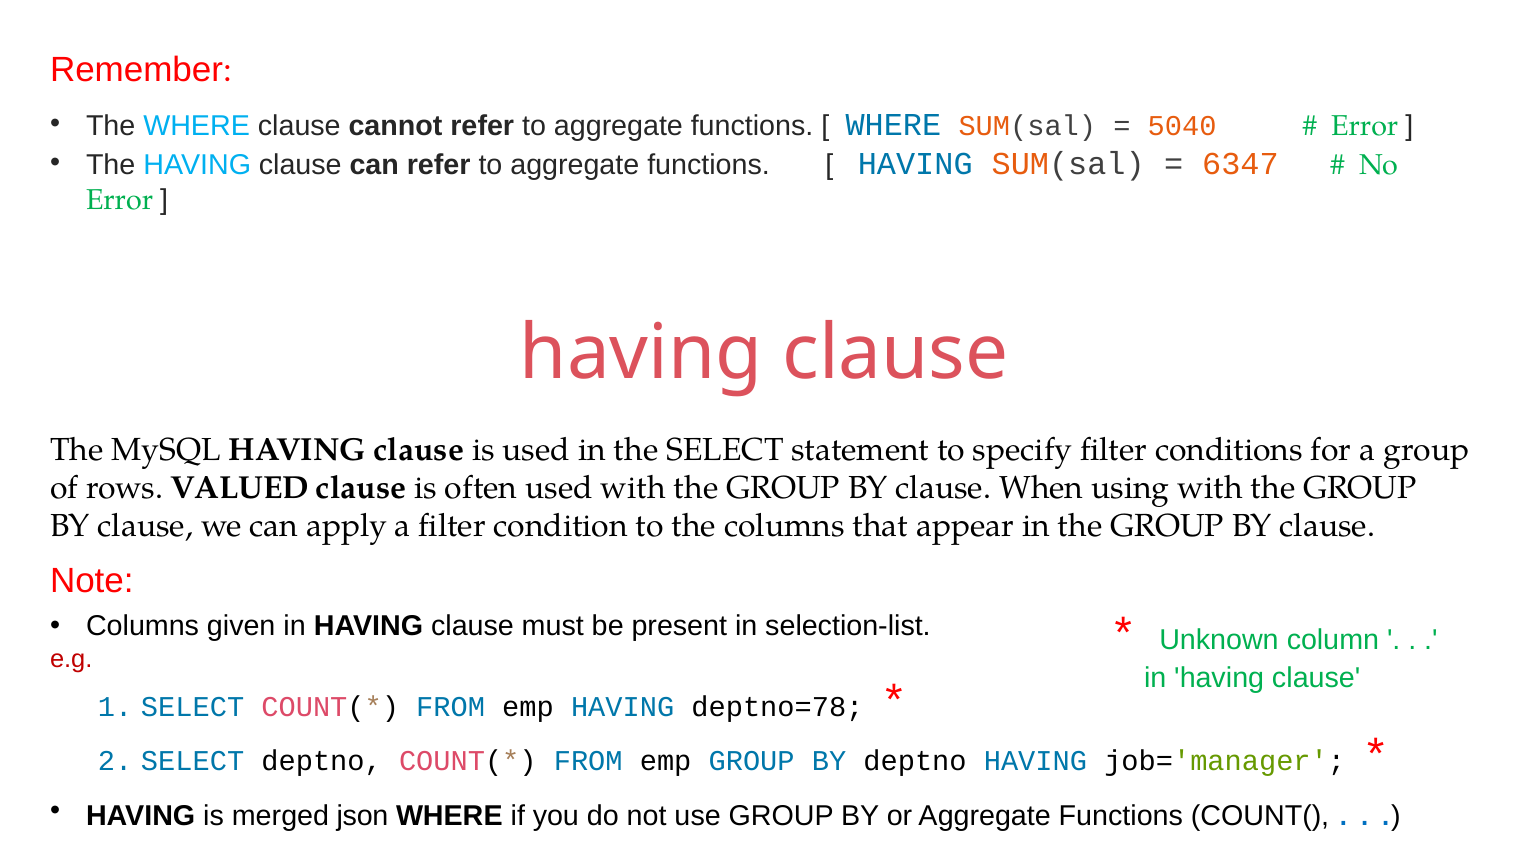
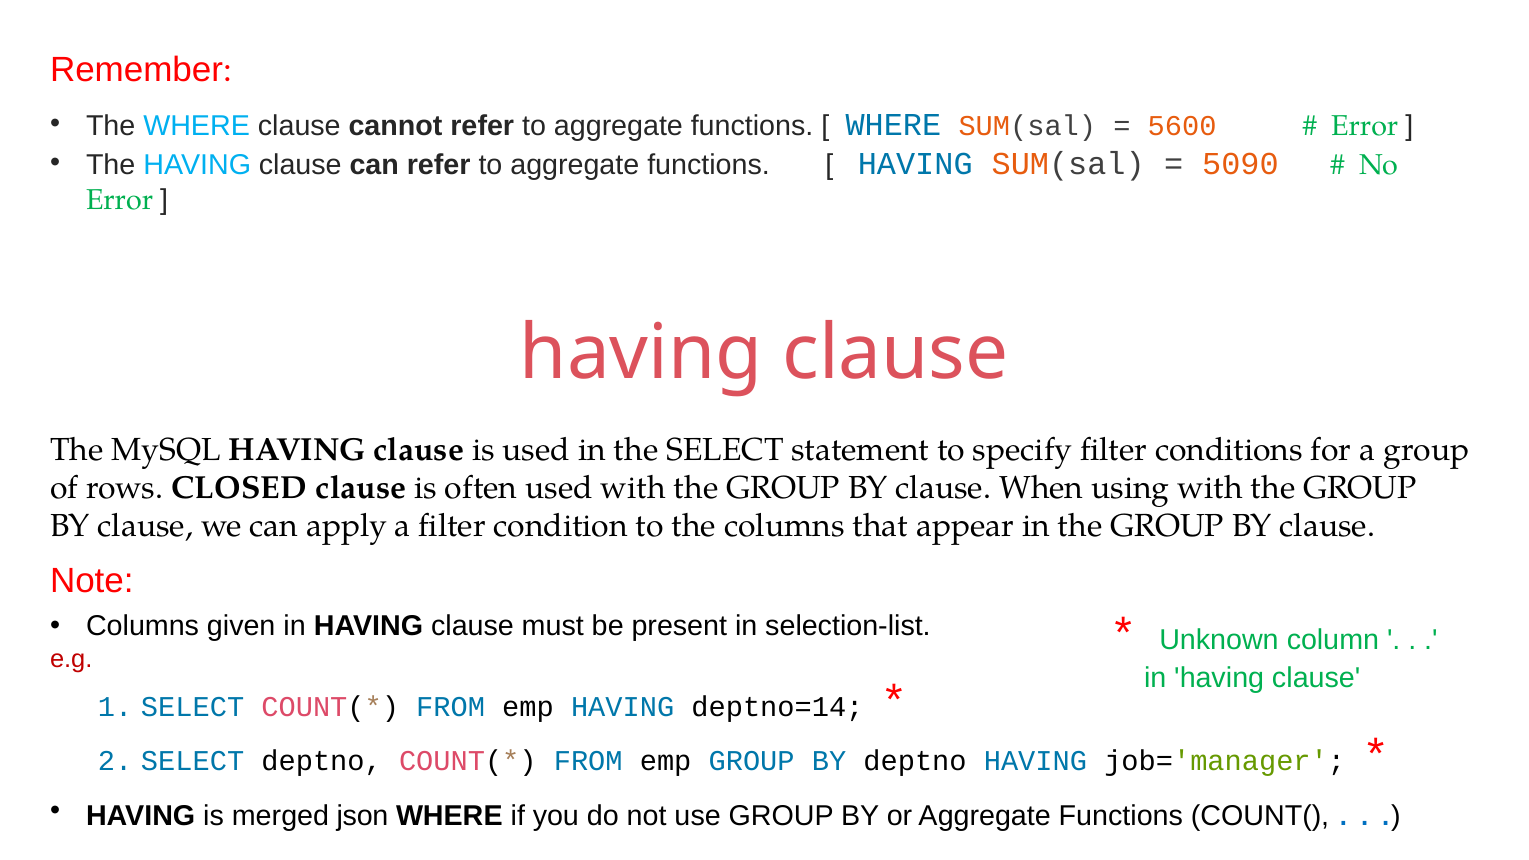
5040: 5040 -> 5600
6347: 6347 -> 5090
VALUED: VALUED -> CLOSED
deptno=78: deptno=78 -> deptno=14
